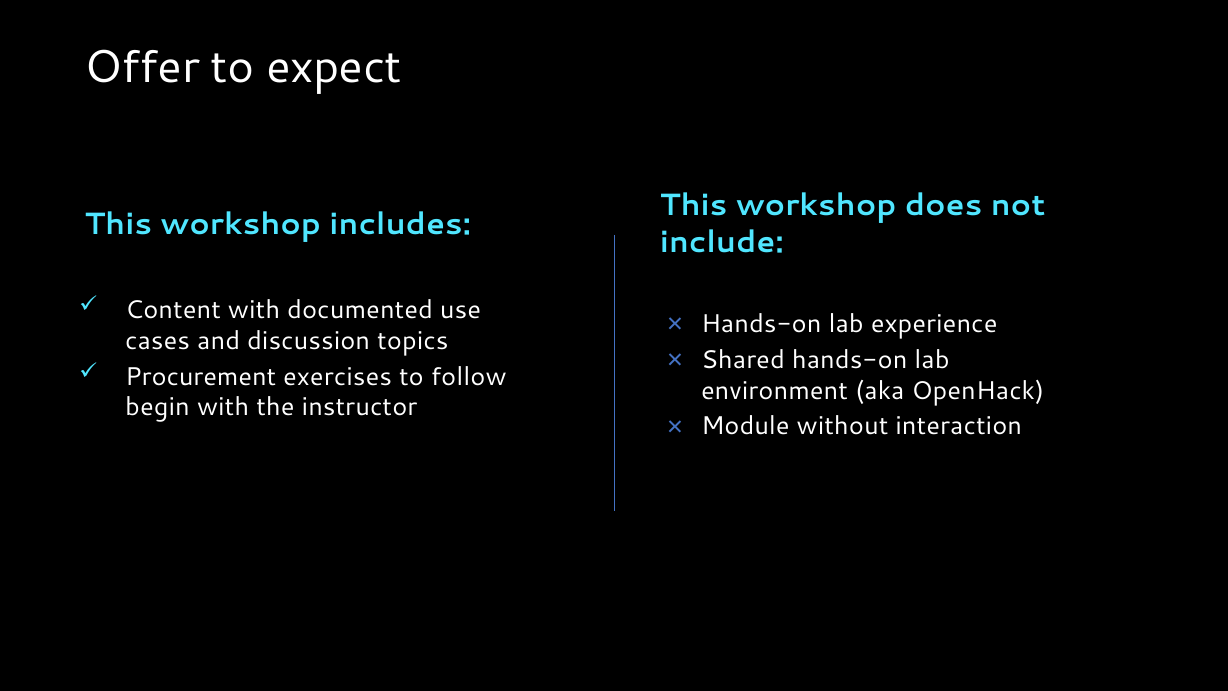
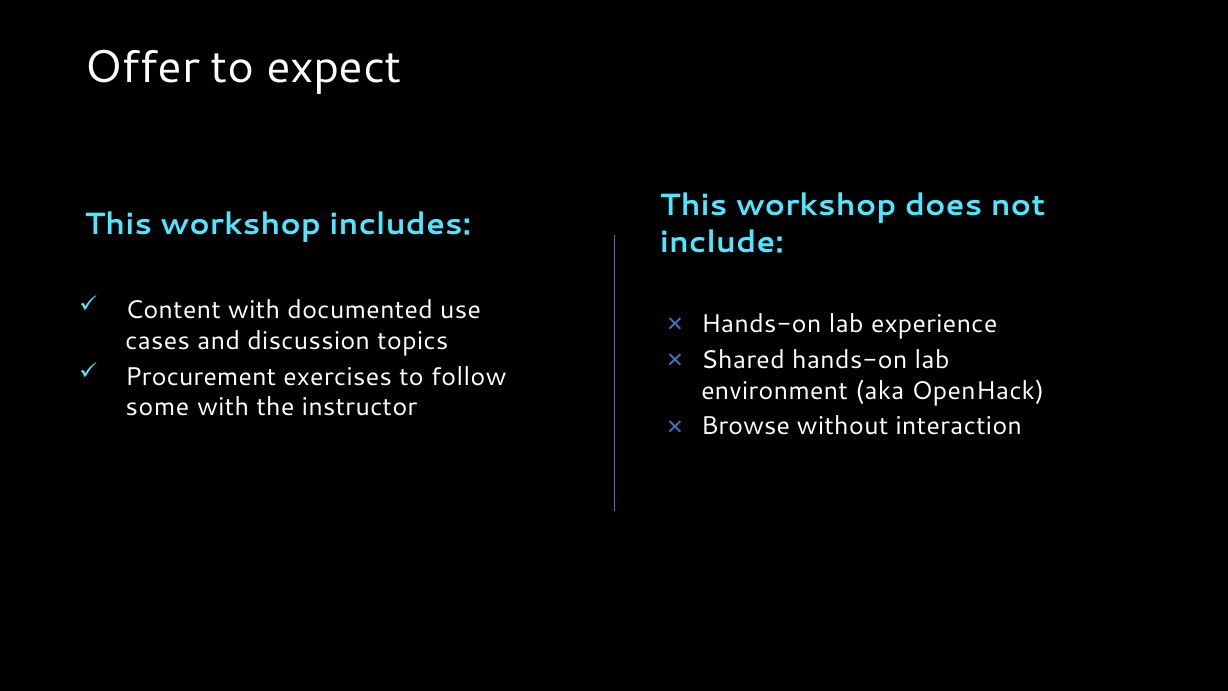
begin: begin -> some
Module: Module -> Browse
